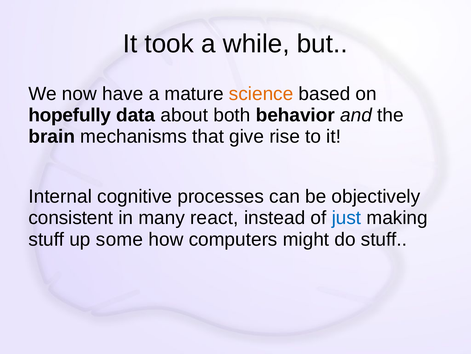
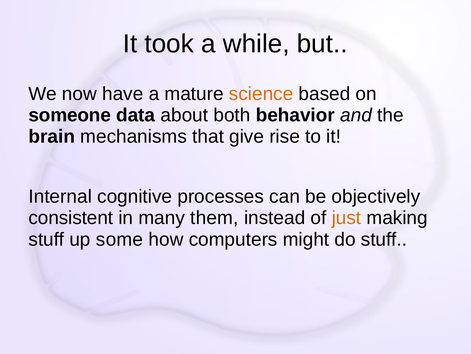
hopefully: hopefully -> someone
react: react -> them
just colour: blue -> orange
